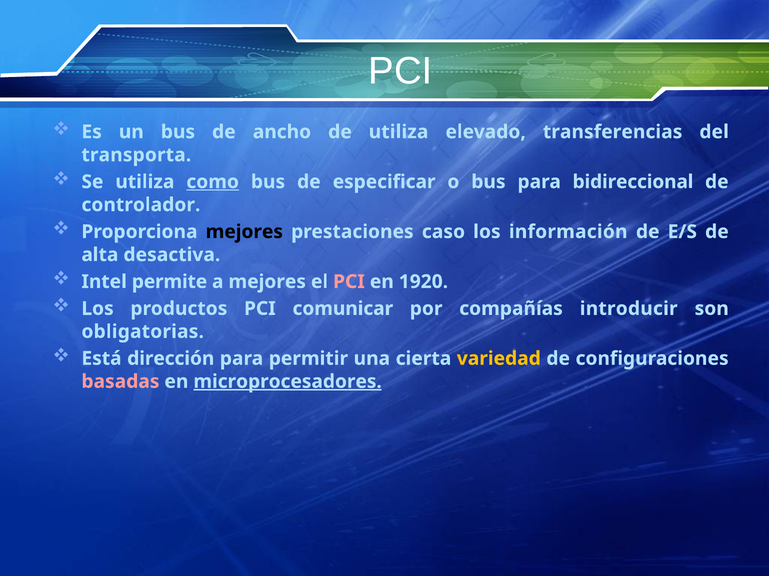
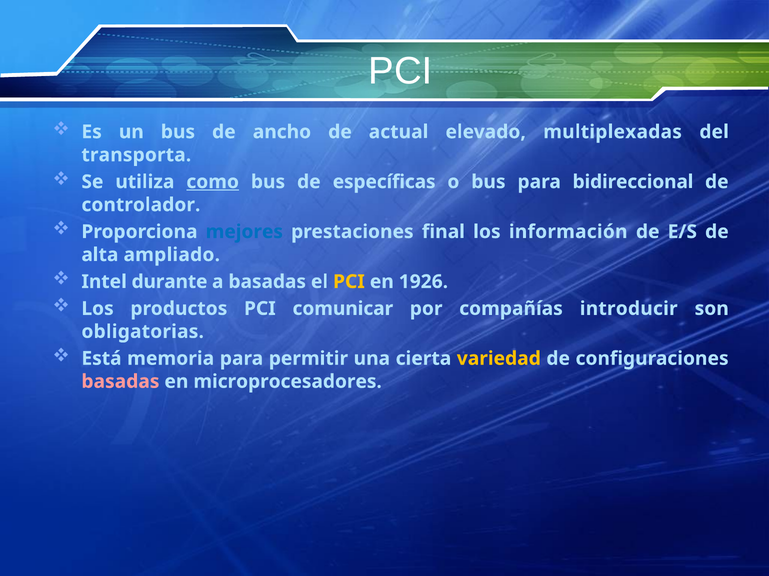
de utiliza: utiliza -> actual
transferencias: transferencias -> multiplexadas
especificar: especificar -> específicas
mejores at (244, 232) colour: black -> blue
caso: caso -> final
desactiva: desactiva -> ampliado
permite: permite -> durante
a mejores: mejores -> basadas
PCI at (349, 282) colour: pink -> yellow
1920: 1920 -> 1926
dirección: dirección -> memoria
microprocesadores underline: present -> none
